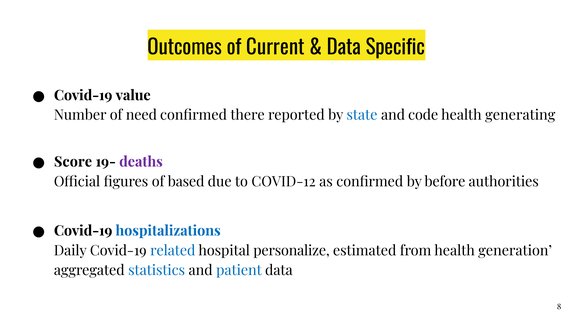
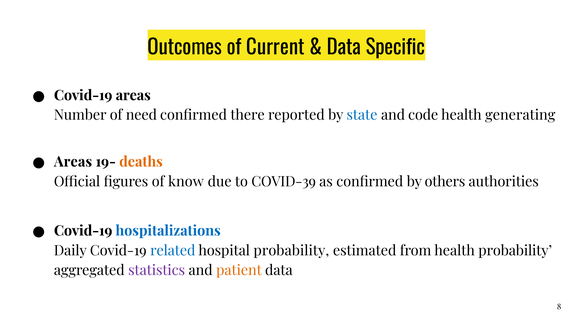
Covid-19 value: value -> areas
Score at (73, 161): Score -> Areas
deaths colour: purple -> orange
based: based -> know
COVID-12: COVID-12 -> COVID-39
before: before -> others
hospital personalize: personalize -> probability
health generation: generation -> probability
statistics colour: blue -> purple
patient colour: blue -> orange
